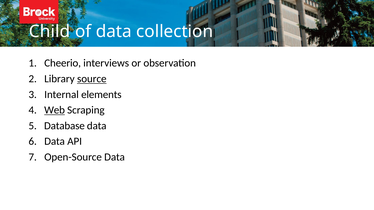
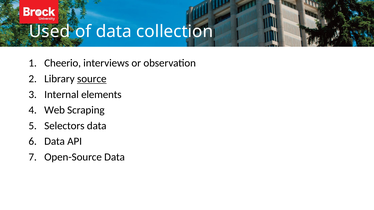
Child: Child -> Used
Web underline: present -> none
Database: Database -> Selectors
